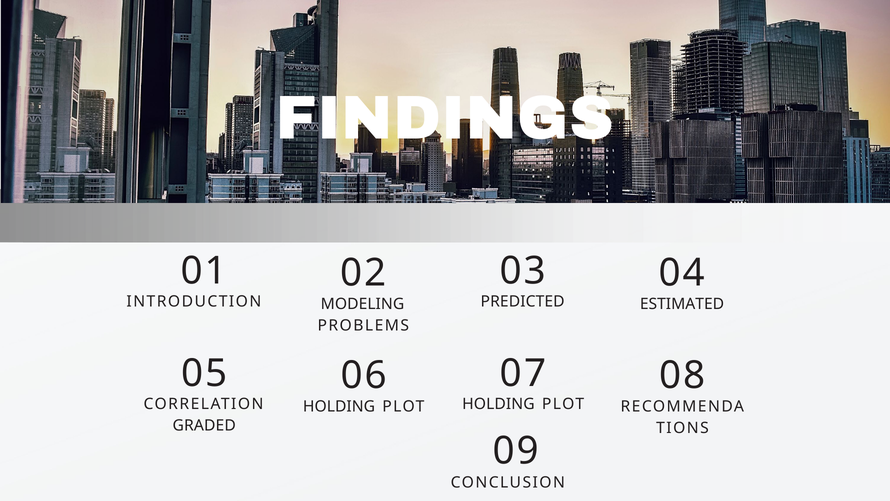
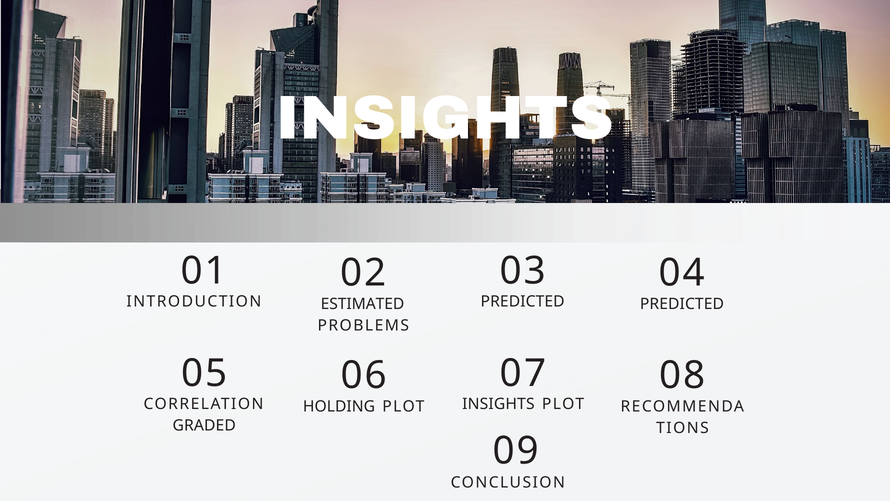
FINDINGS at (445, 119): FINDINGS -> INSIGHTS
MODELING: MODELING -> ESTIMATED
ESTIMATED at (682, 304): ESTIMATED -> PREDICTED
HOLDING at (498, 404): HOLDING -> INSIGHTS
